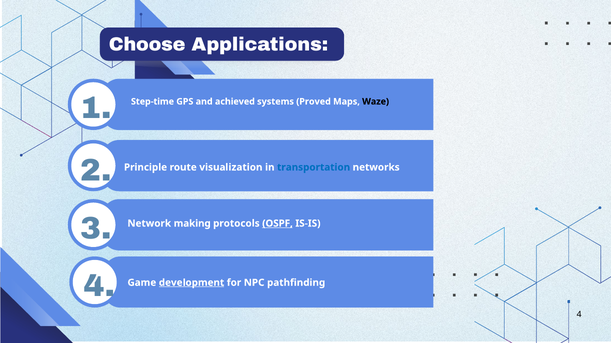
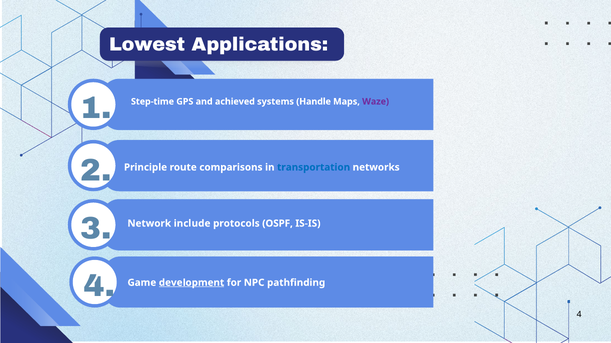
Choose: Choose -> Lowest
Proved: Proved -> Handle
Waze colour: black -> purple
visualization: visualization -> comparisons
making: making -> include
OSPF underline: present -> none
